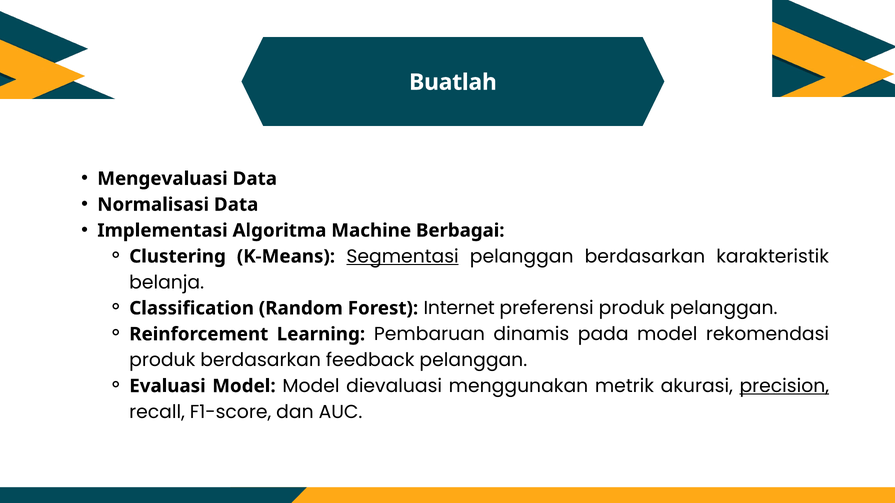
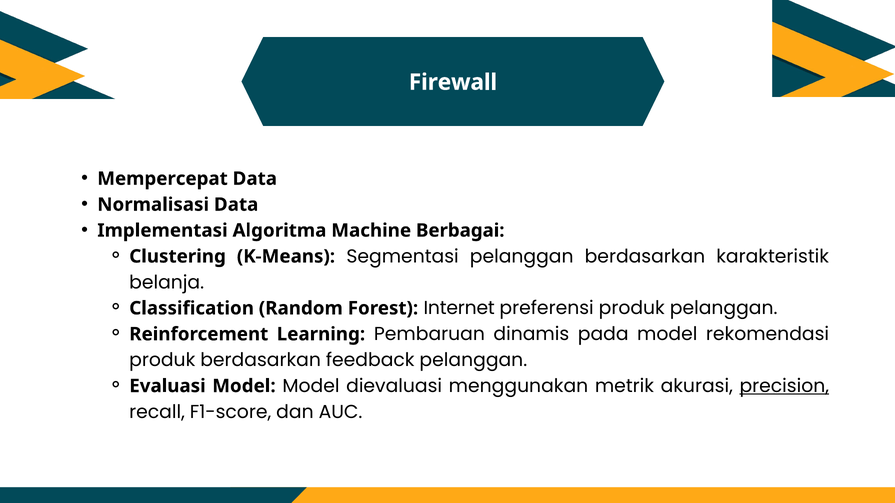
Buatlah: Buatlah -> Firewall
Mengevaluasi: Mengevaluasi -> Mempercepat
Segmentasi underline: present -> none
